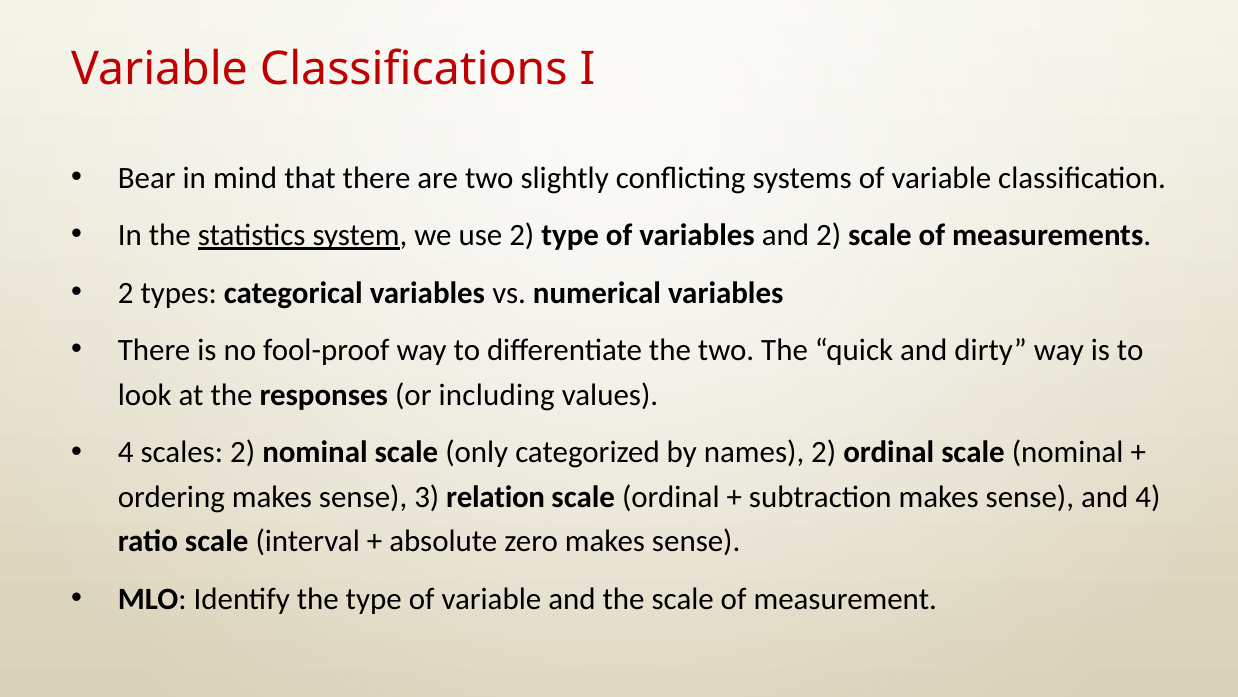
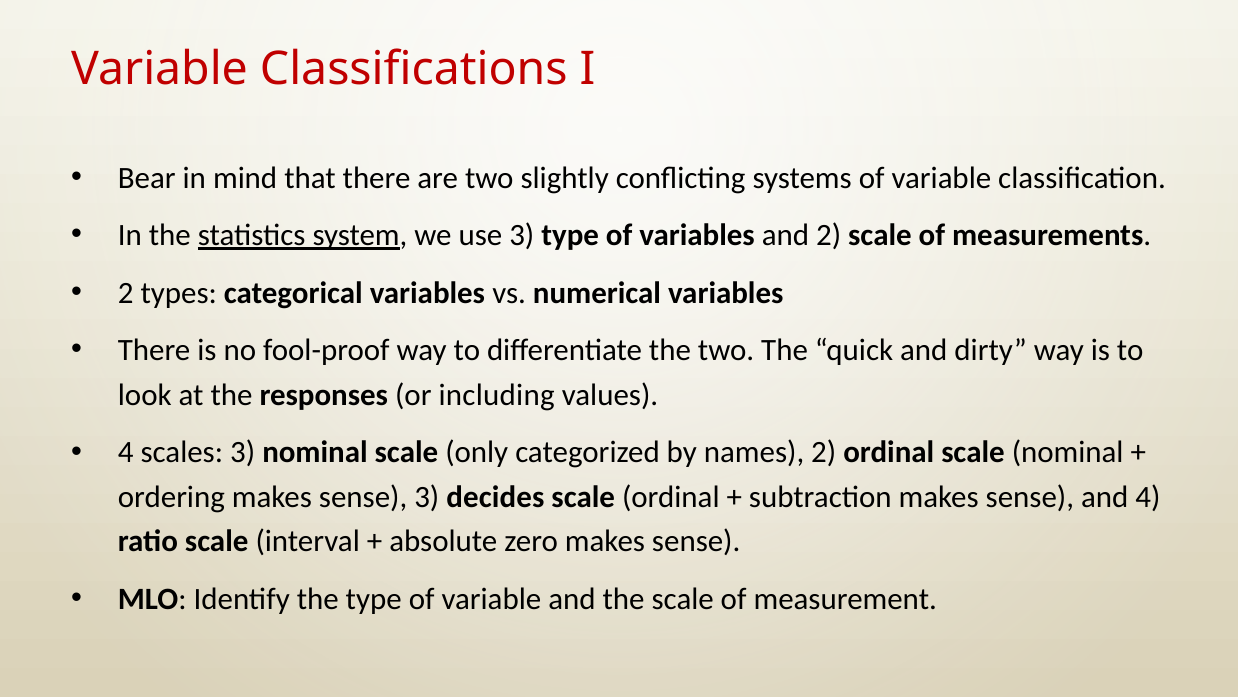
use 2: 2 -> 3
scales 2: 2 -> 3
relation: relation -> decides
